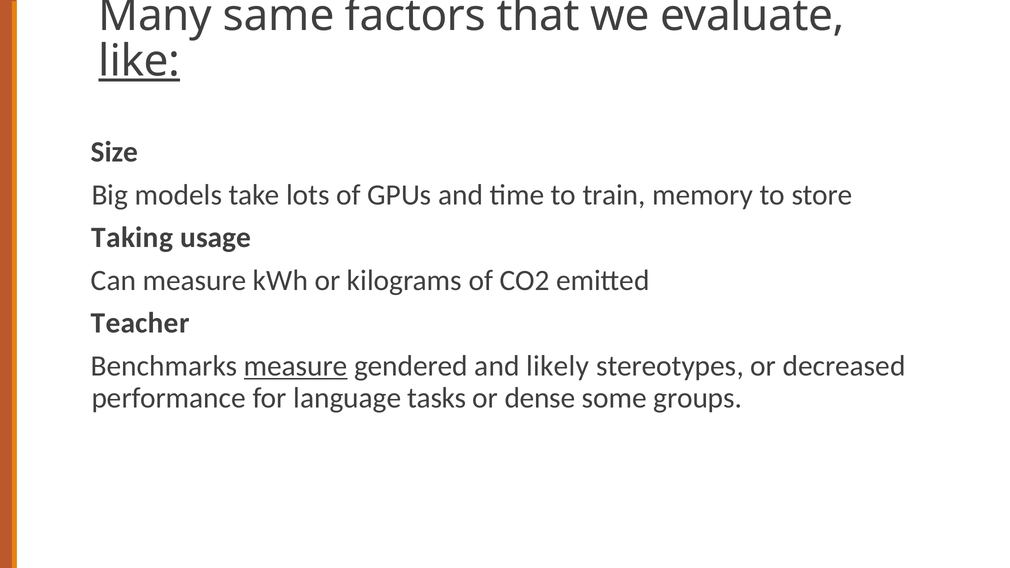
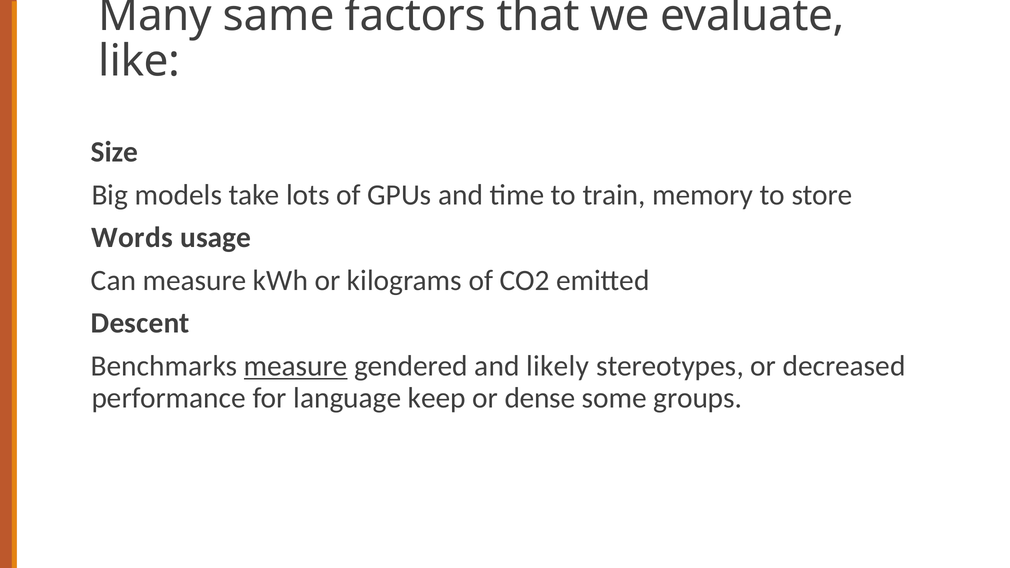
like underline: present -> none
Taking: Taking -> Words
Teacher: Teacher -> Descent
tasks: tasks -> keep
